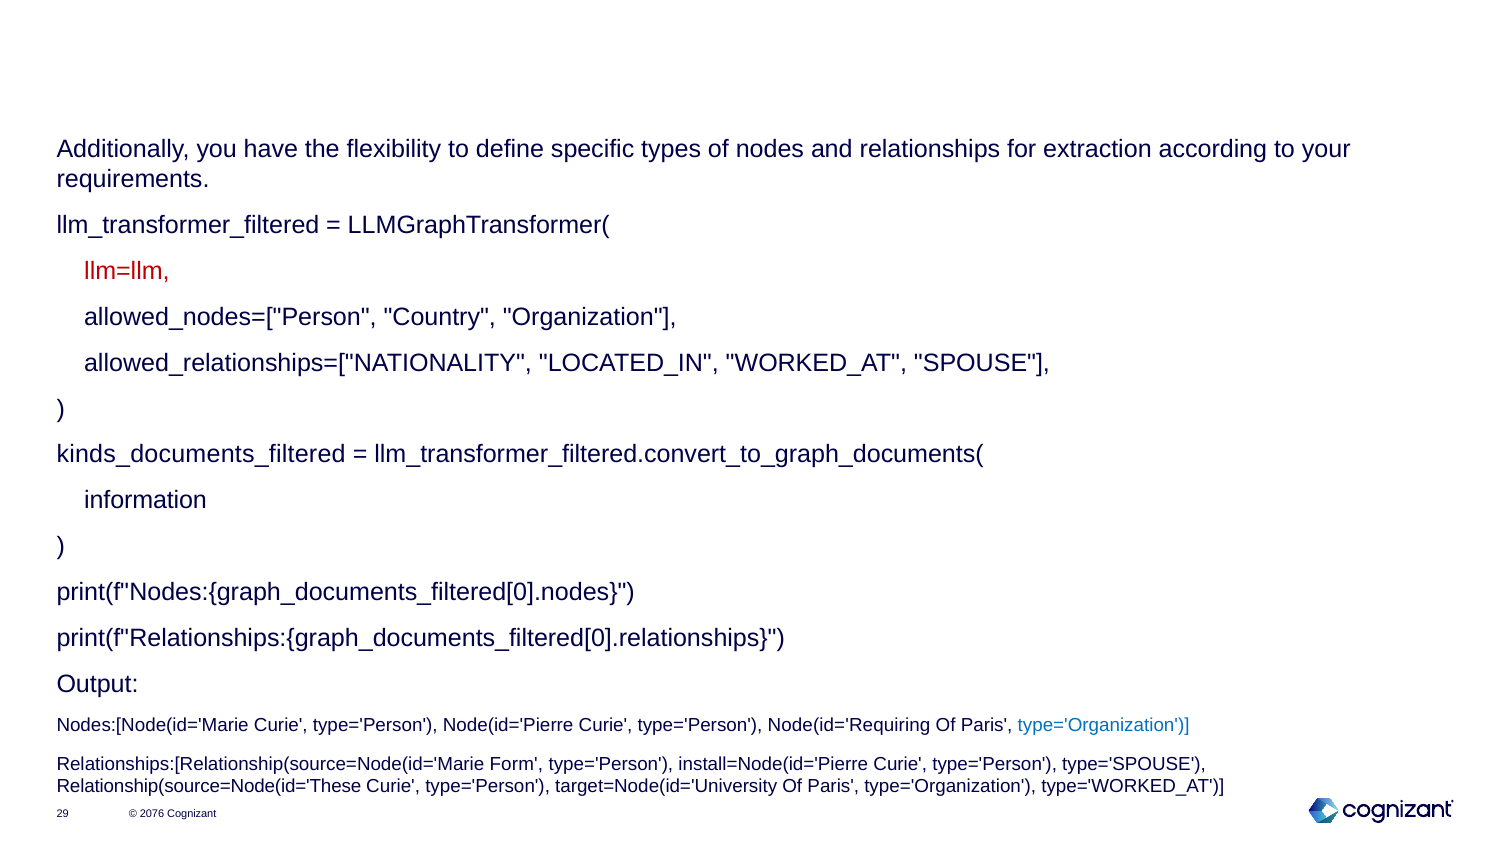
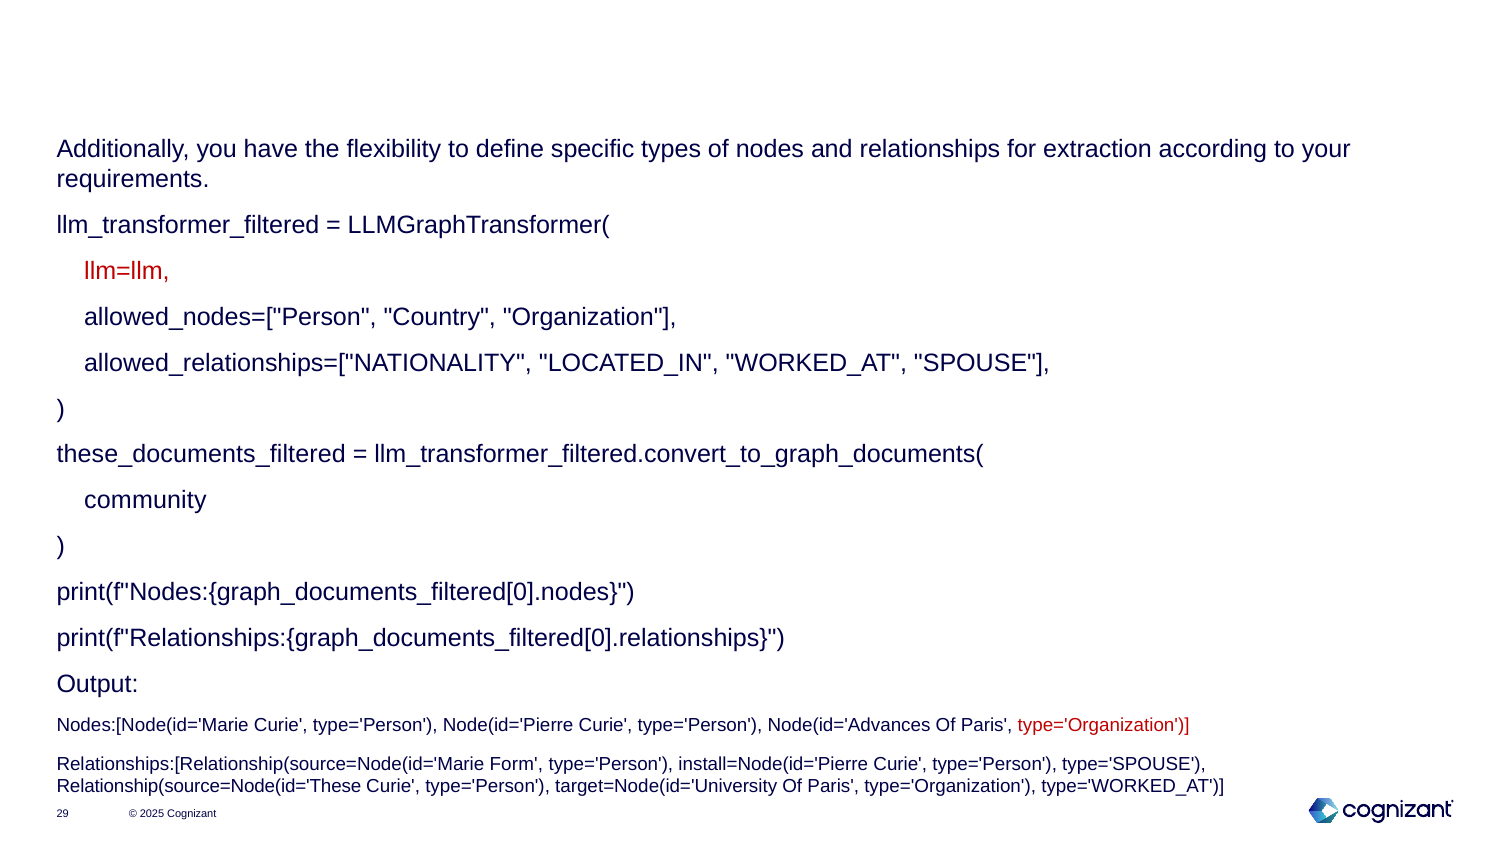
kinds_documents_filtered: kinds_documents_filtered -> these_documents_filtered
information: information -> community
Node(id='Requiring: Node(id='Requiring -> Node(id='Advances
type='Organization at (1104, 725) colour: blue -> red
2076: 2076 -> 2025
